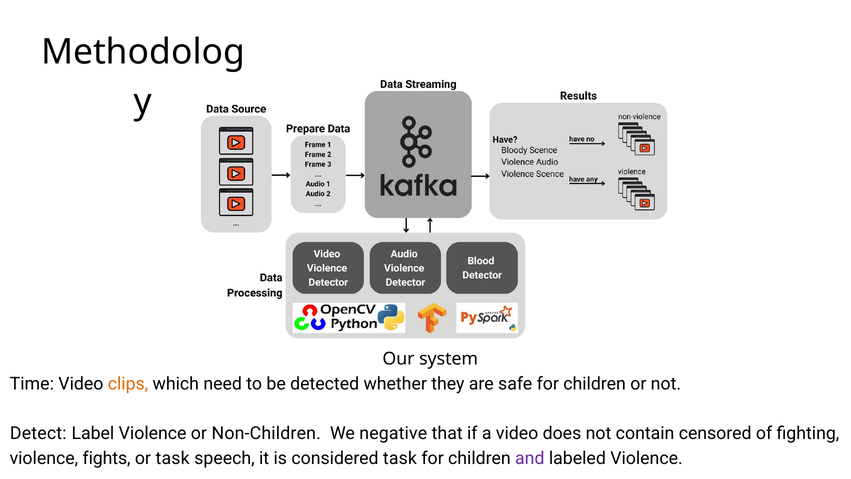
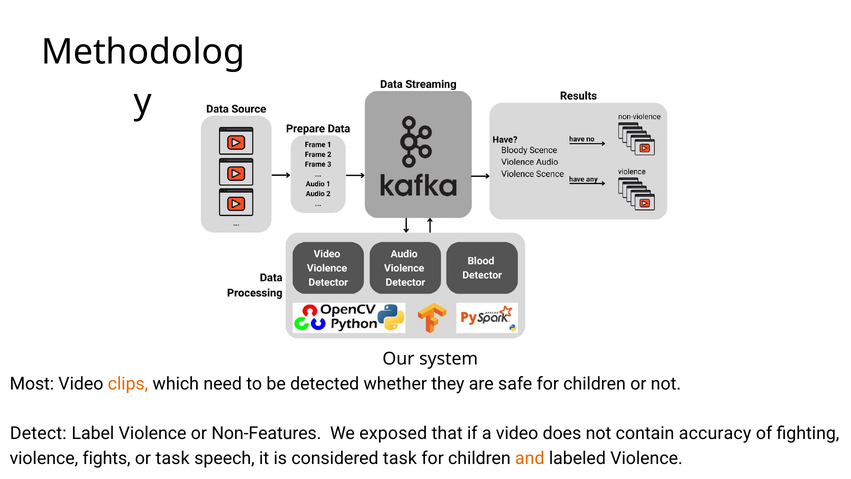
Time: Time -> Most
Non-Children: Non-Children -> Non-Features
negative: negative -> exposed
censored: censored -> accuracy
and colour: purple -> orange
